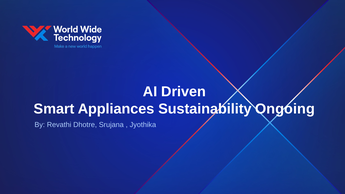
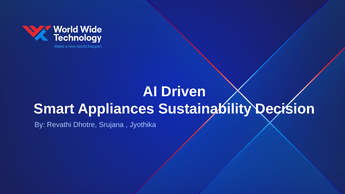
Ongoing: Ongoing -> Decision
